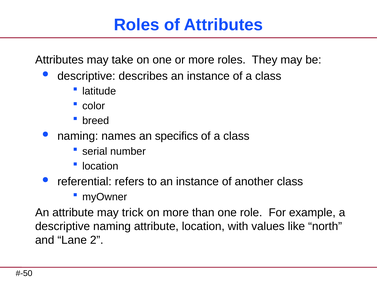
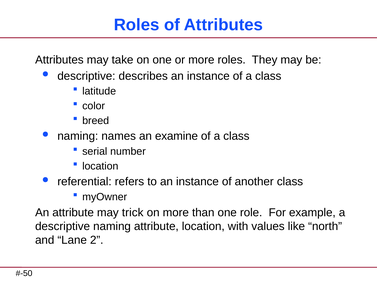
specifics: specifics -> examine
